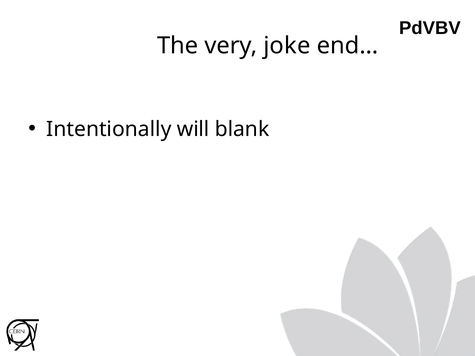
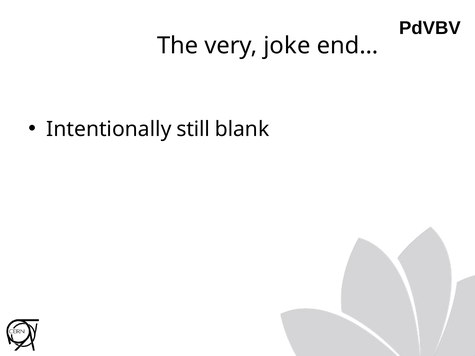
will: will -> still
